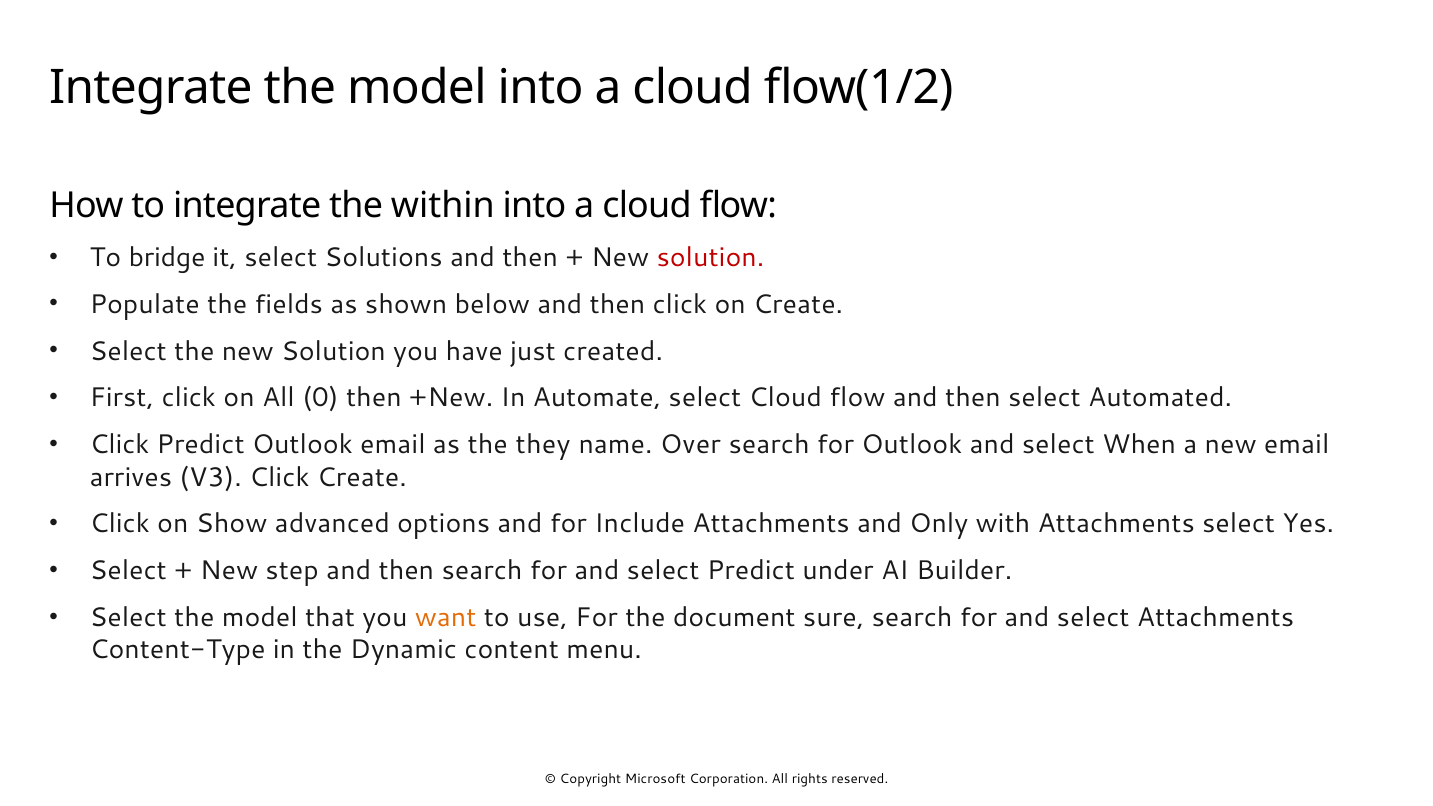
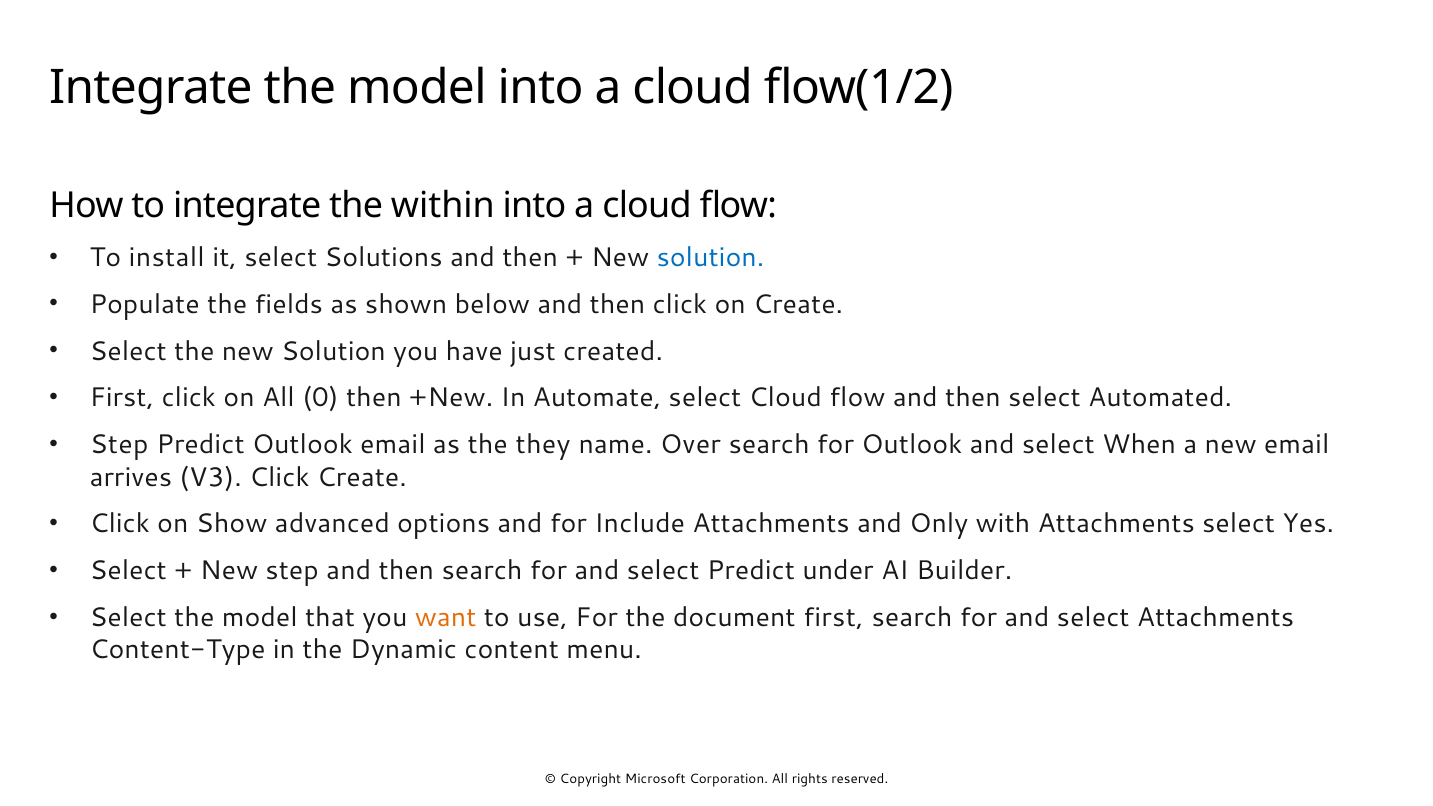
bridge: bridge -> install
solution at (710, 258) colour: red -> blue
Click at (119, 445): Click -> Step
document sure: sure -> first
